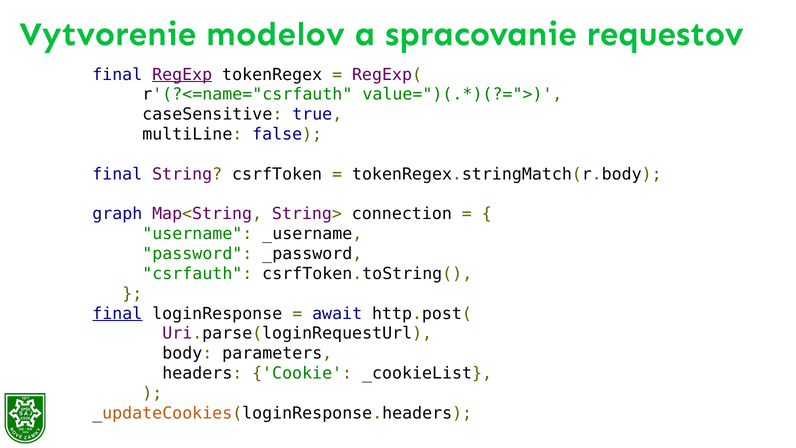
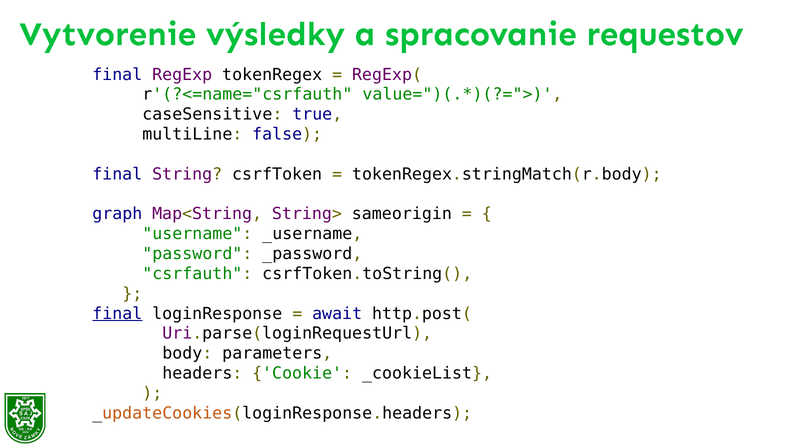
modelov: modelov -> výsledky
RegExp underline: present -> none
connection: connection -> sameorigin
